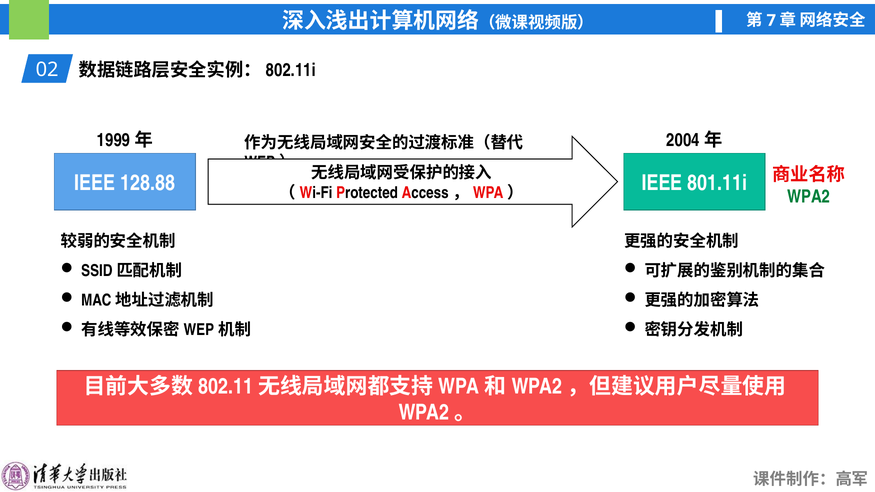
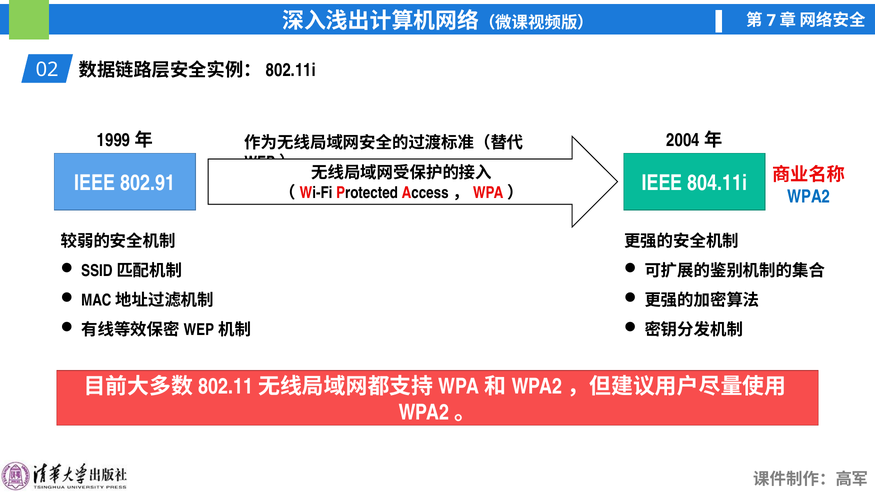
128.88: 128.88 -> 802.91
801.11i: 801.11i -> 804.11i
WPA2 colour: green -> blue
